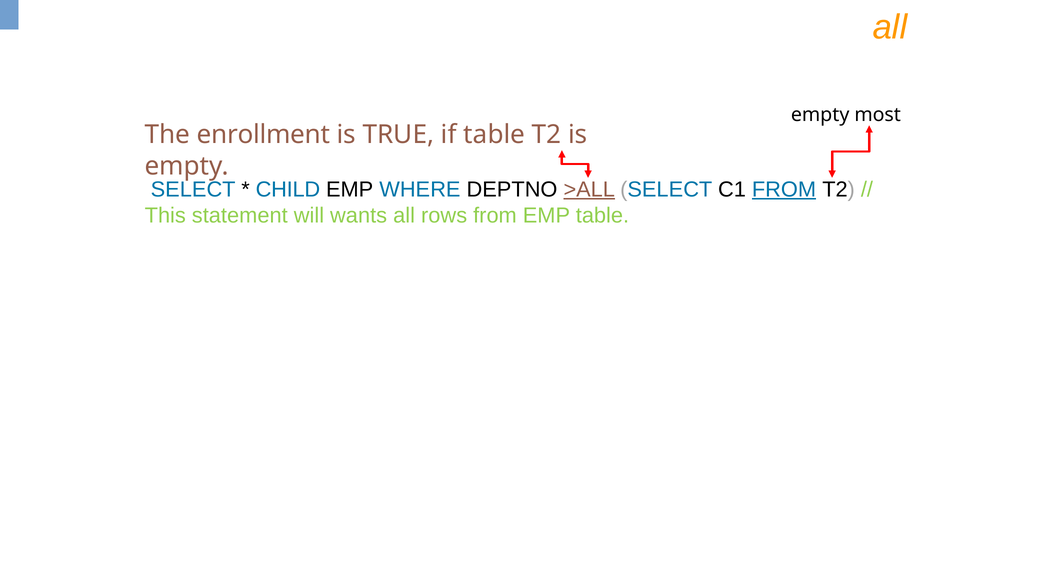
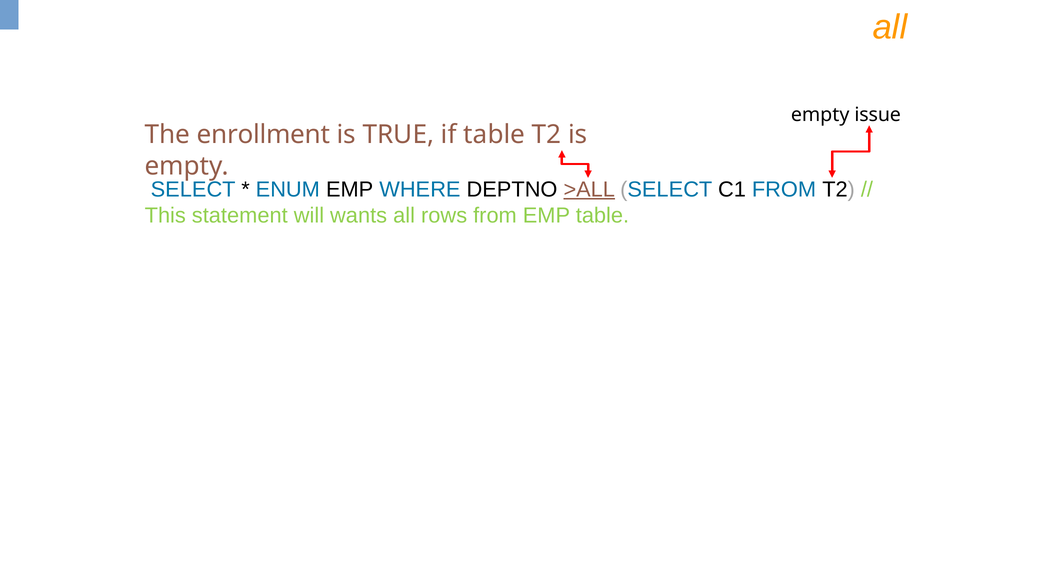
most: most -> issue
CHILD: CHILD -> ENUM
FROM at (784, 190) underline: present -> none
